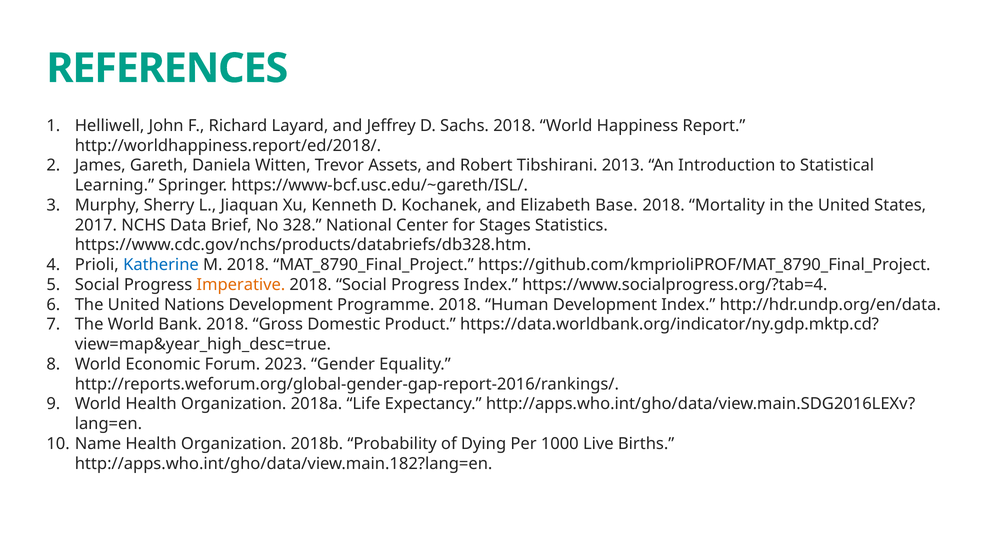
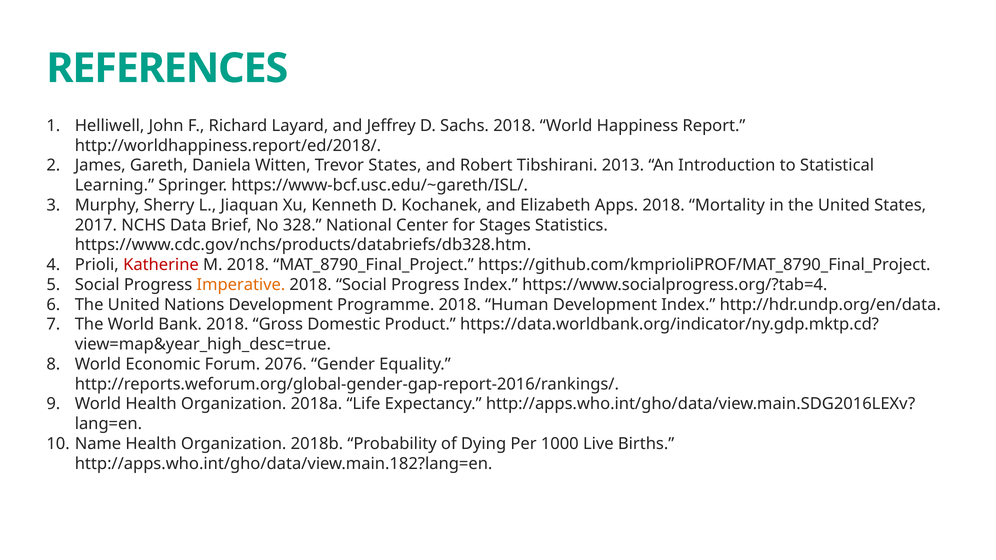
Trevor Assets: Assets -> States
Base: Base -> Apps
Katherine colour: blue -> red
2023: 2023 -> 2076
